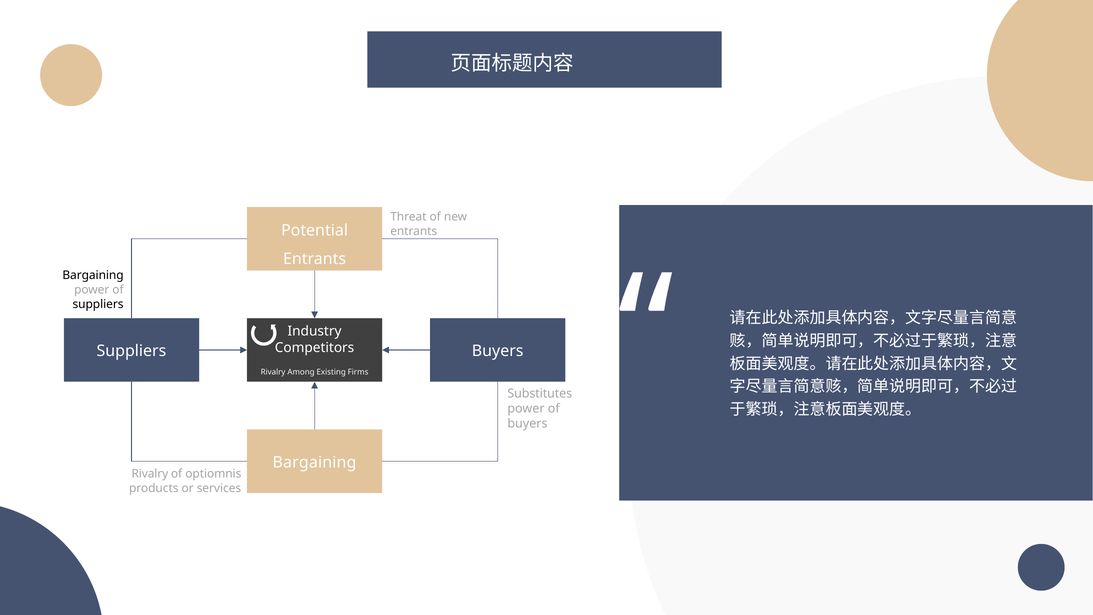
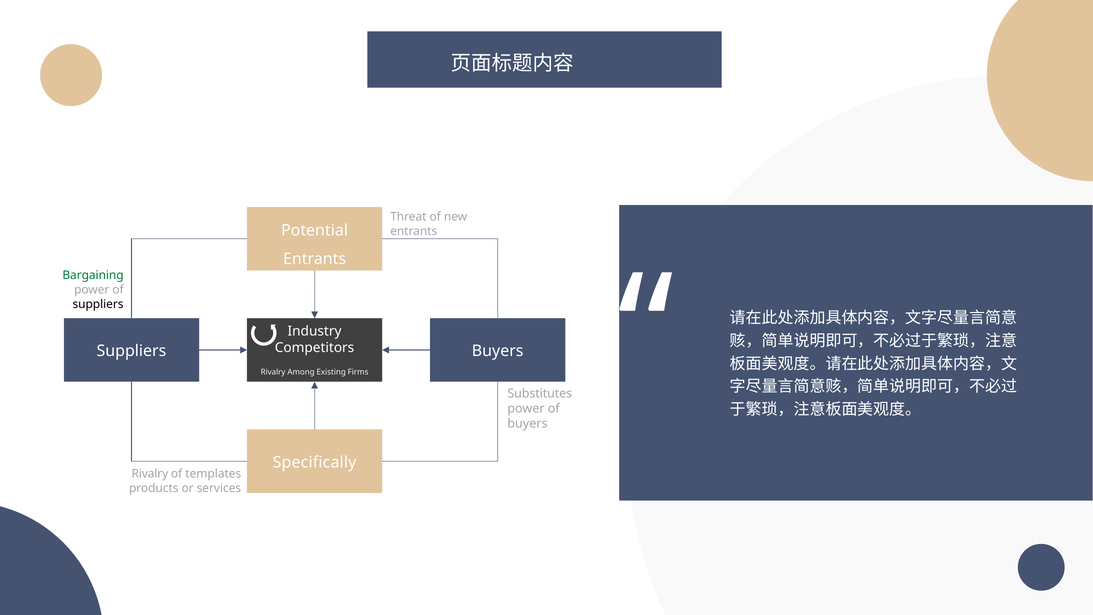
Bargaining at (93, 275) colour: black -> green
Bargaining at (314, 462): Bargaining -> Specifically
optiomnis: optiomnis -> templates
